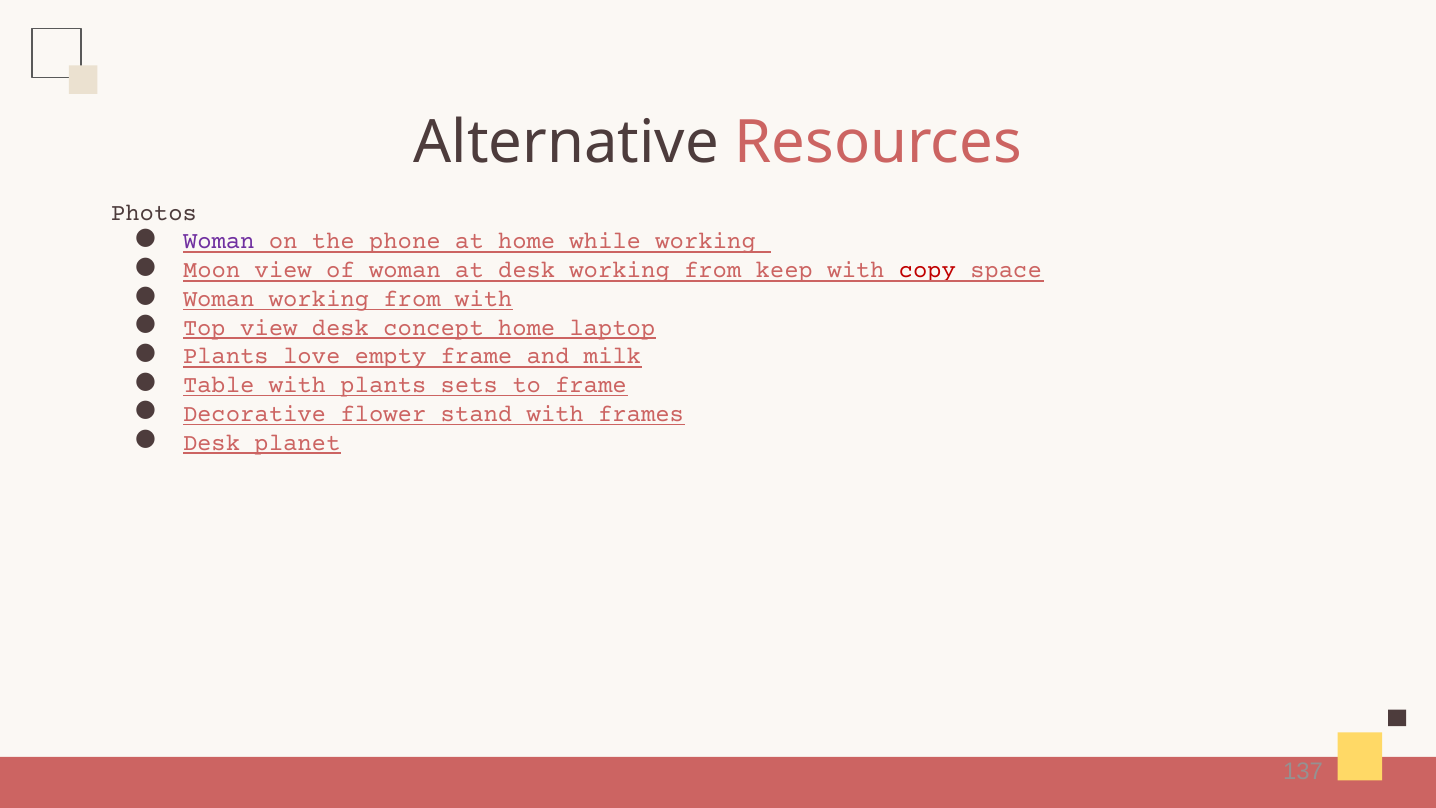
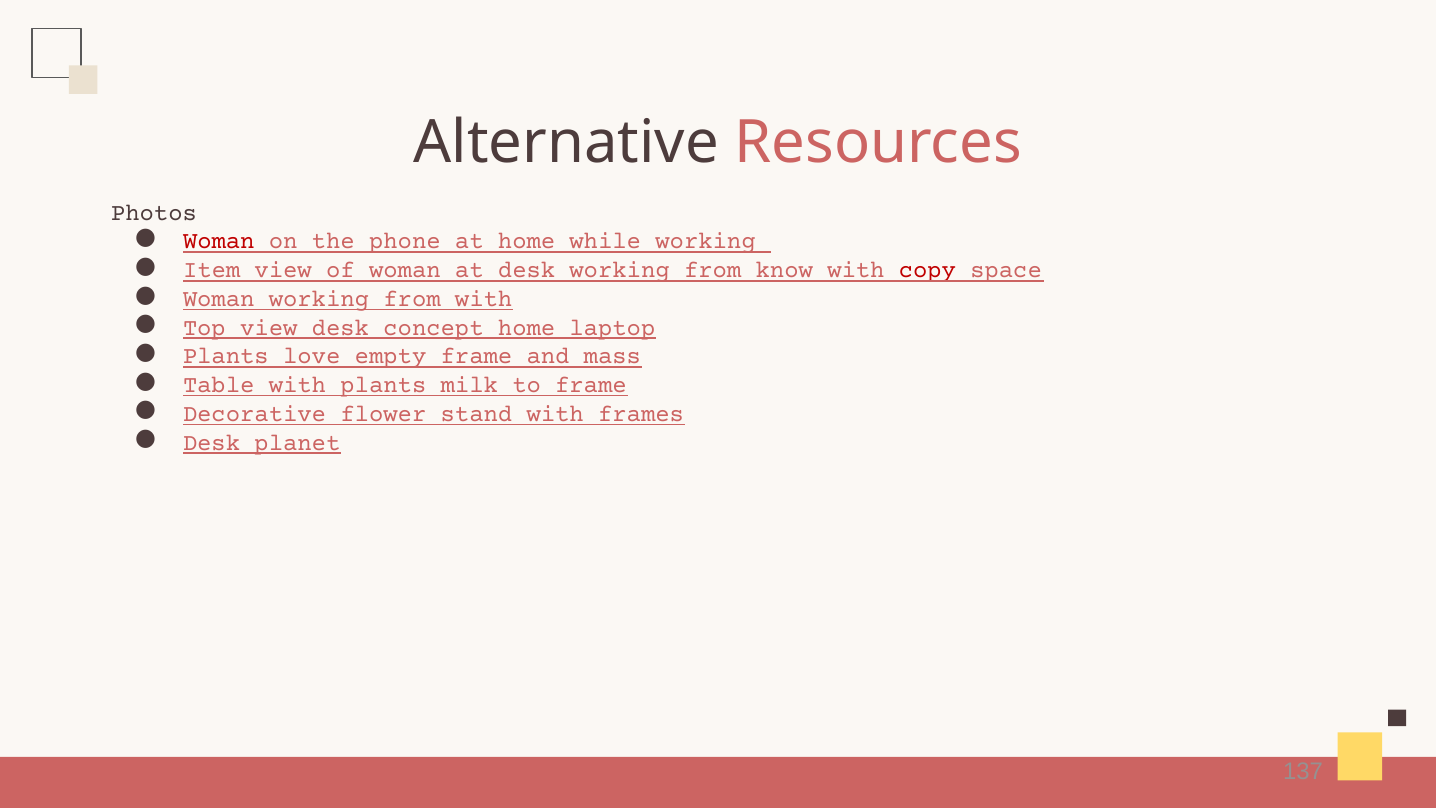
Woman at (219, 241) colour: purple -> red
Moon: Moon -> Item
keep: keep -> know
milk: milk -> mass
sets: sets -> milk
